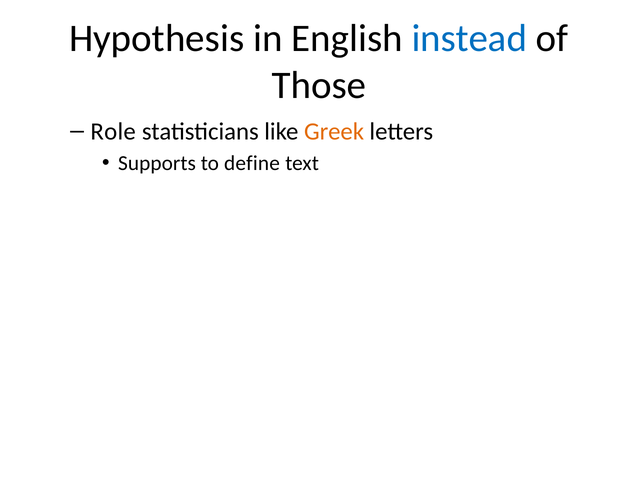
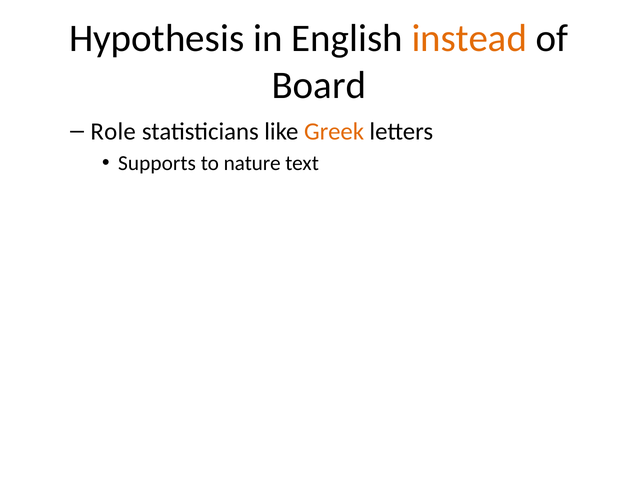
instead colour: blue -> orange
Those: Those -> Board
define: define -> nature
